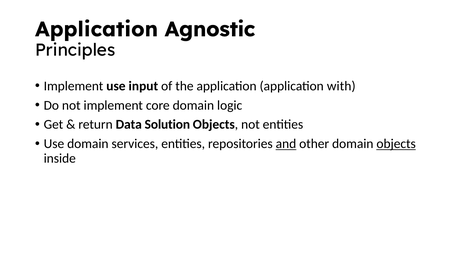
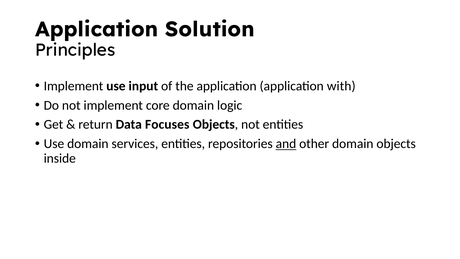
Agnostic: Agnostic -> Solution
Solution: Solution -> Focuses
objects at (396, 144) underline: present -> none
